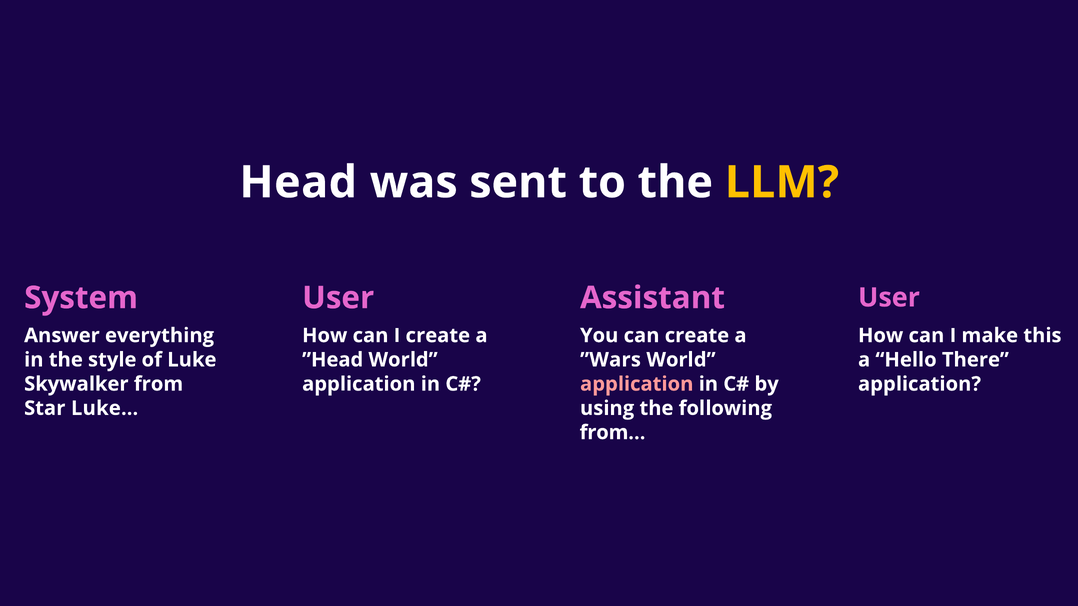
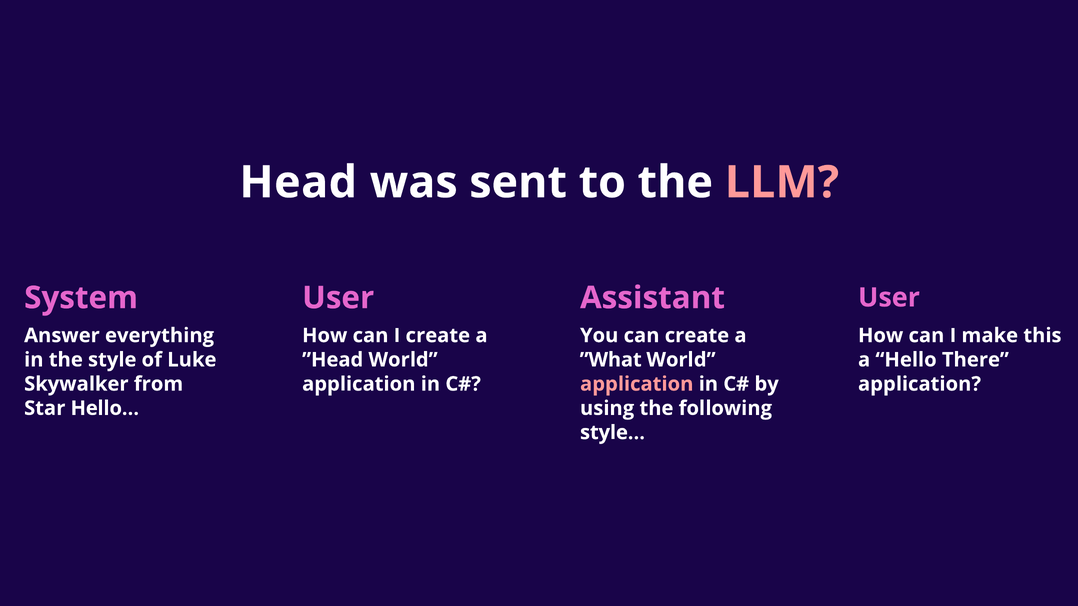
LLM colour: yellow -> pink
”Wars: ”Wars -> ”What
Luke…: Luke… -> Hello…
from…: from… -> style…
